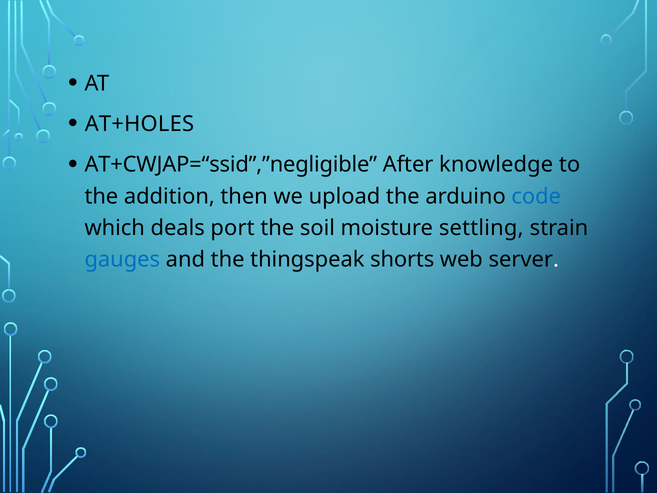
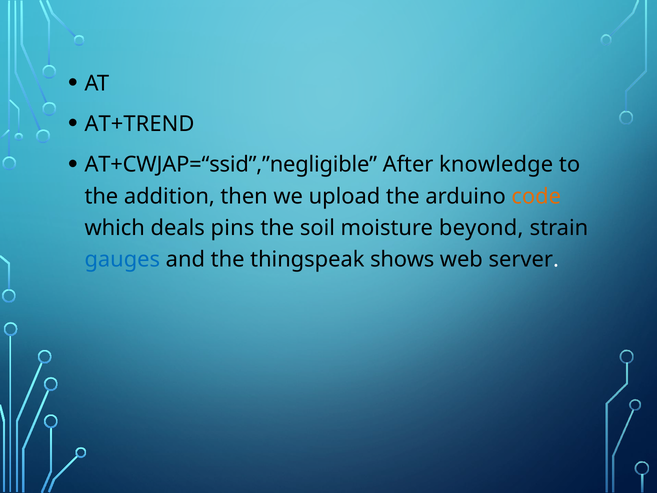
AT+HOLES: AT+HOLES -> AT+TREND
code colour: blue -> orange
port: port -> pins
settling: settling -> beyond
shorts: shorts -> shows
